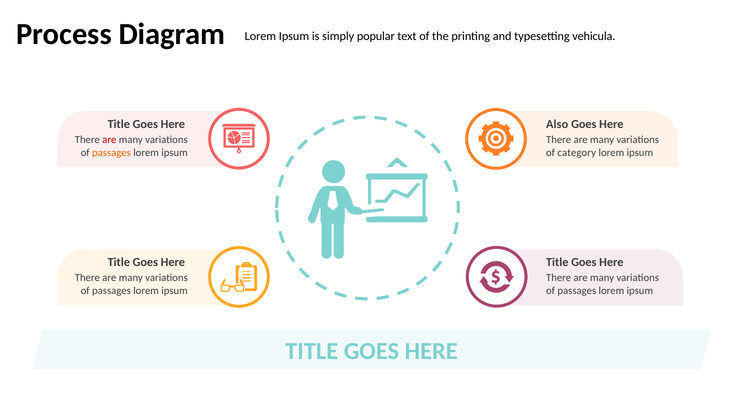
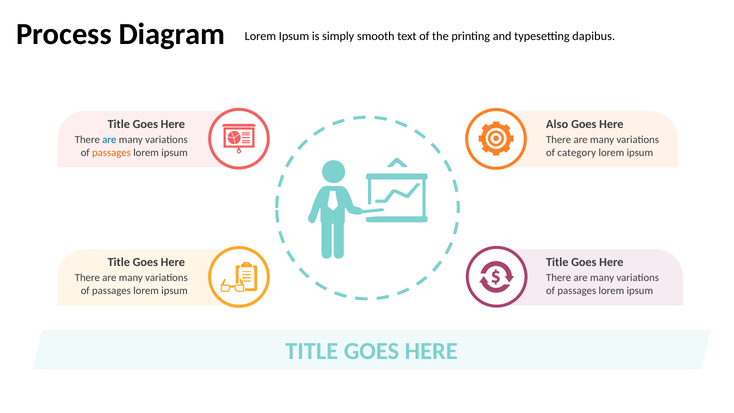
popular: popular -> smooth
vehicula: vehicula -> dapibus
are at (109, 140) colour: red -> blue
